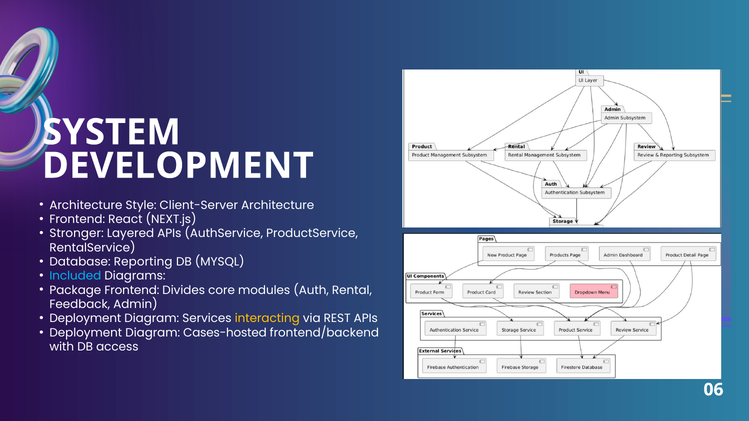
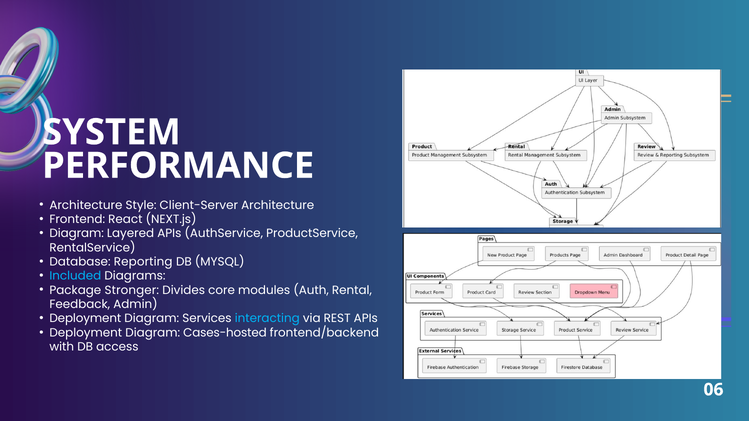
DEVELOPMENT: DEVELOPMENT -> PERFORMANCE
Stronger at (77, 234): Stronger -> Diagram
Package Frontend: Frontend -> Stronger
interacting colour: yellow -> light blue
